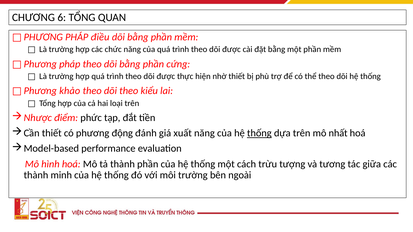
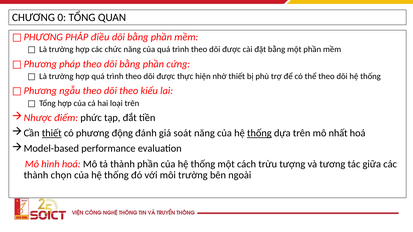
6: 6 -> 0
khảo: khảo -> ngẫu
thiết at (52, 133) underline: none -> present
xuất: xuất -> soát
minh: minh -> chọn
